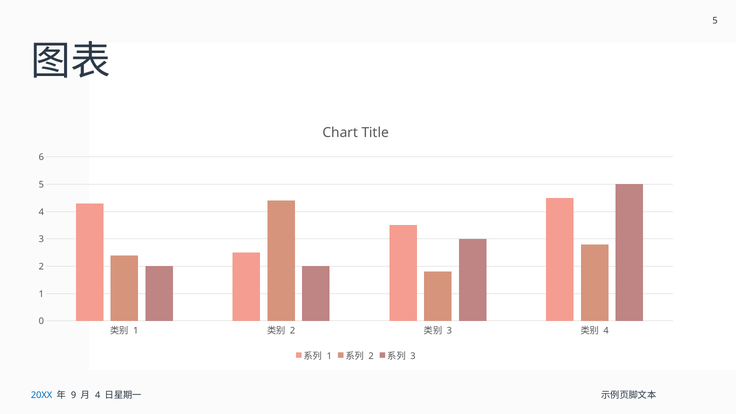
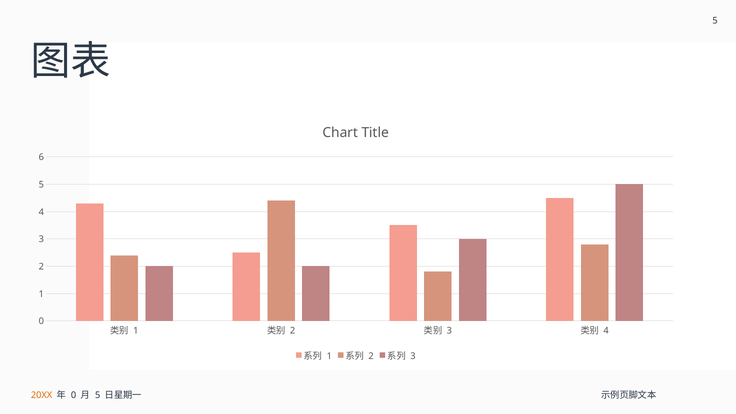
20XX colour: blue -> orange
9 at (74, 395): 9 -> 0
4 at (98, 395): 4 -> 5
